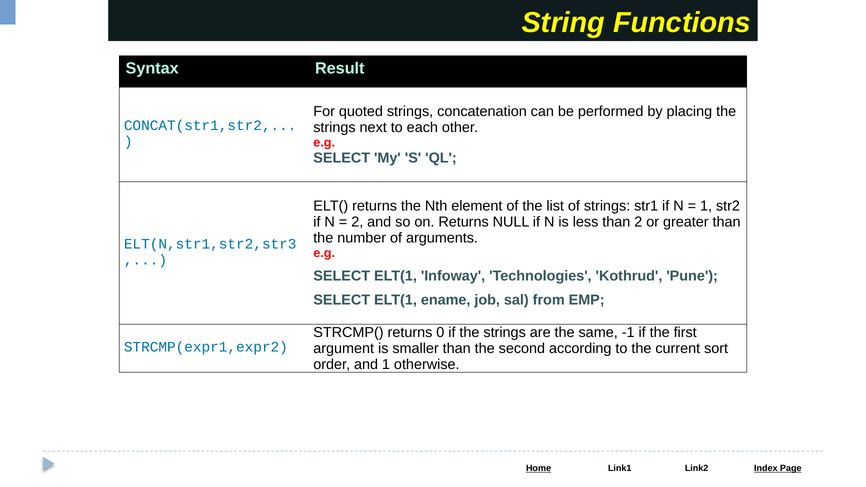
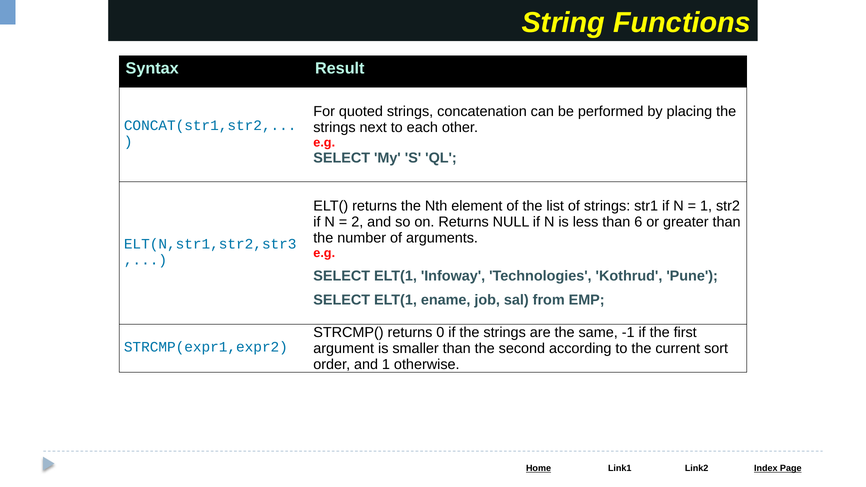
than 2: 2 -> 6
